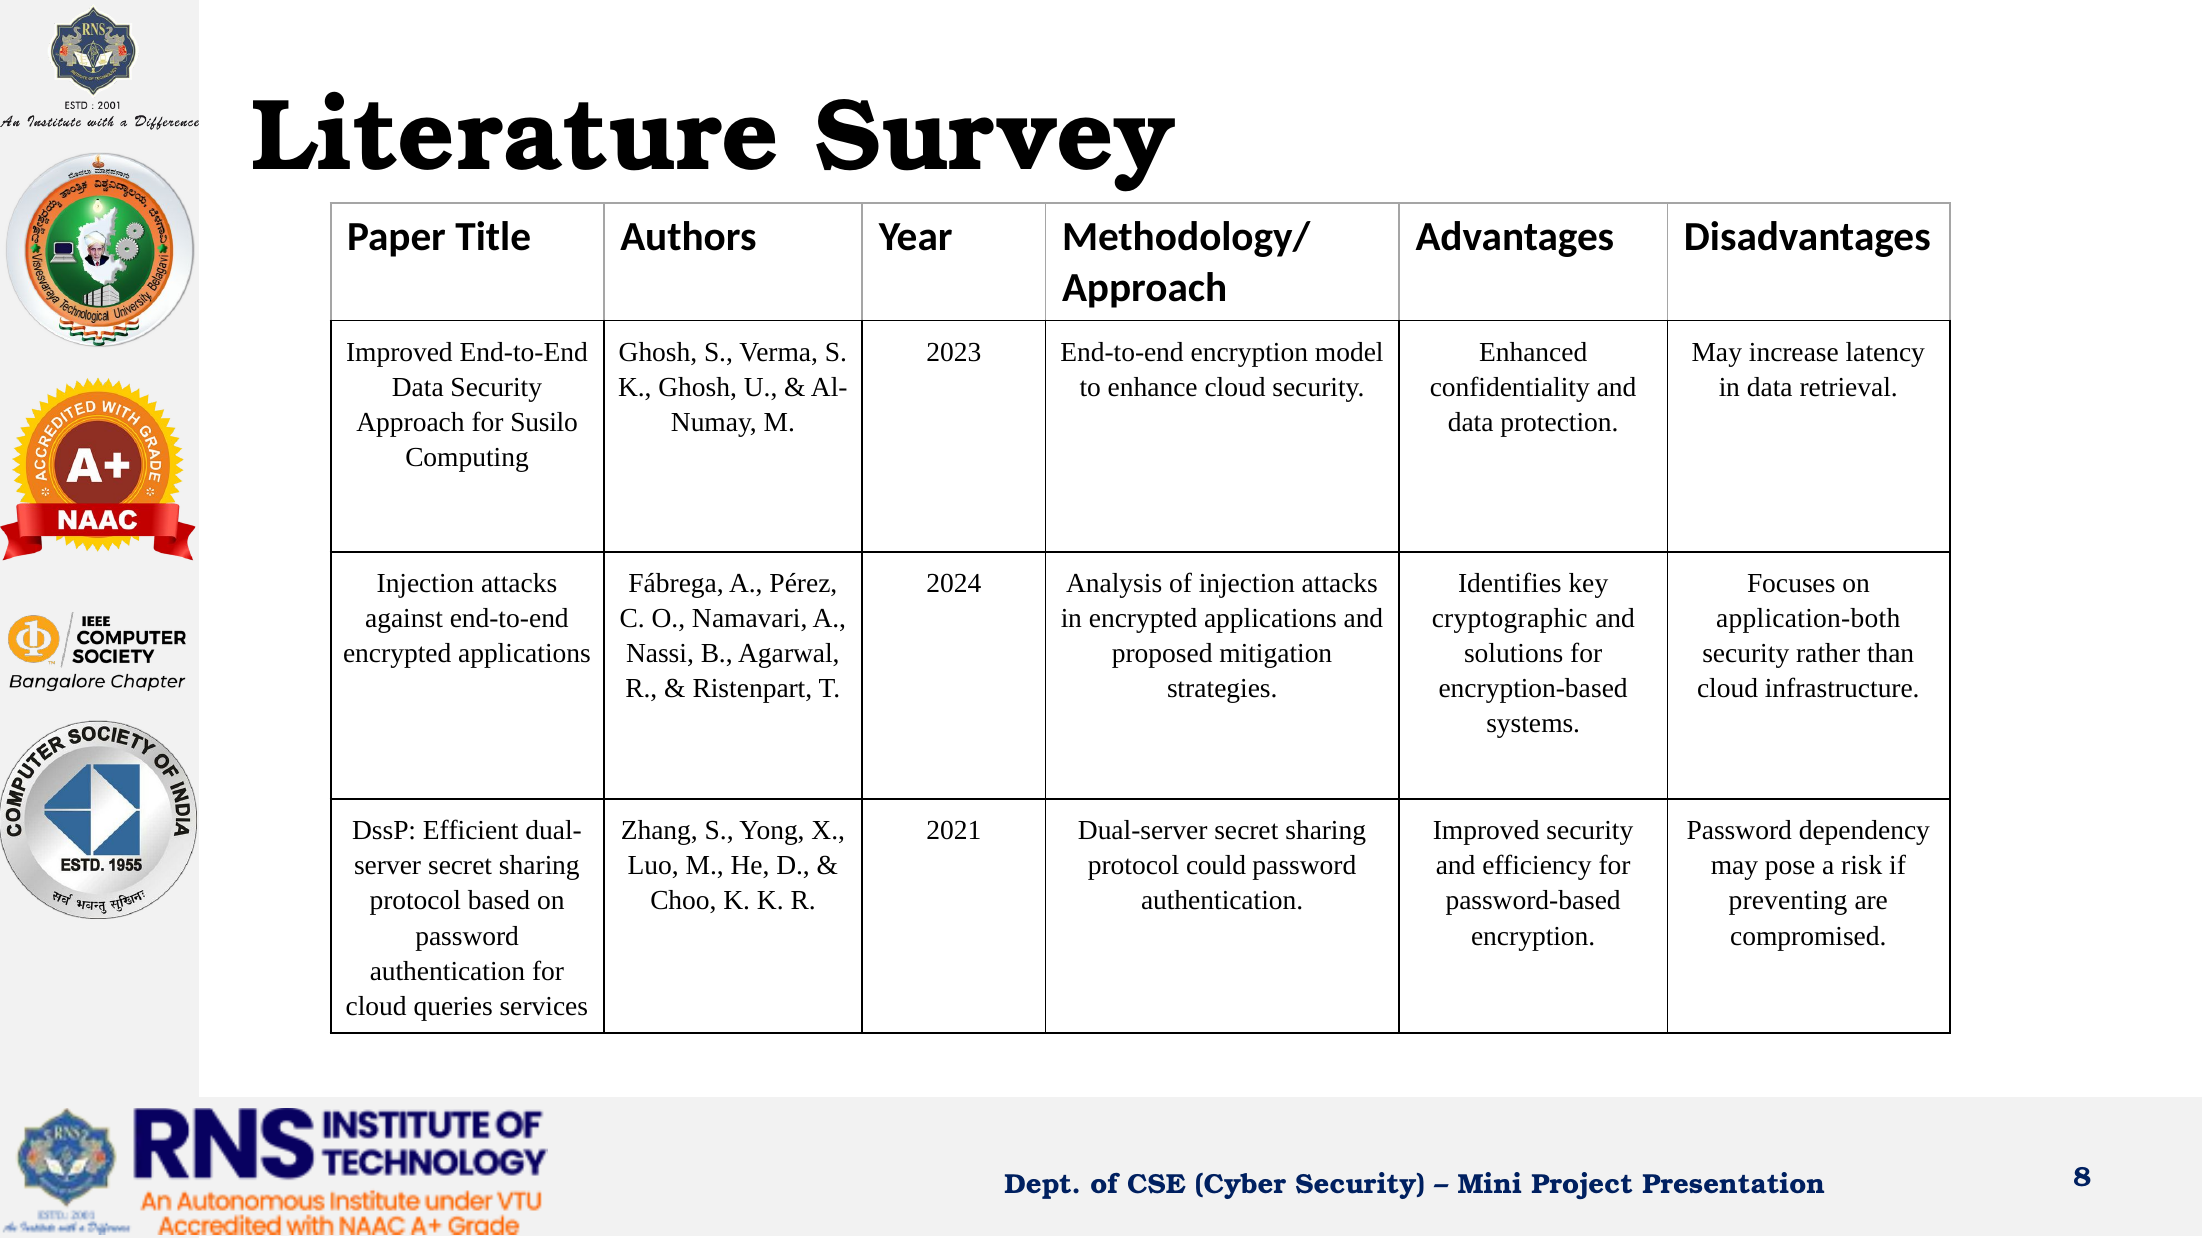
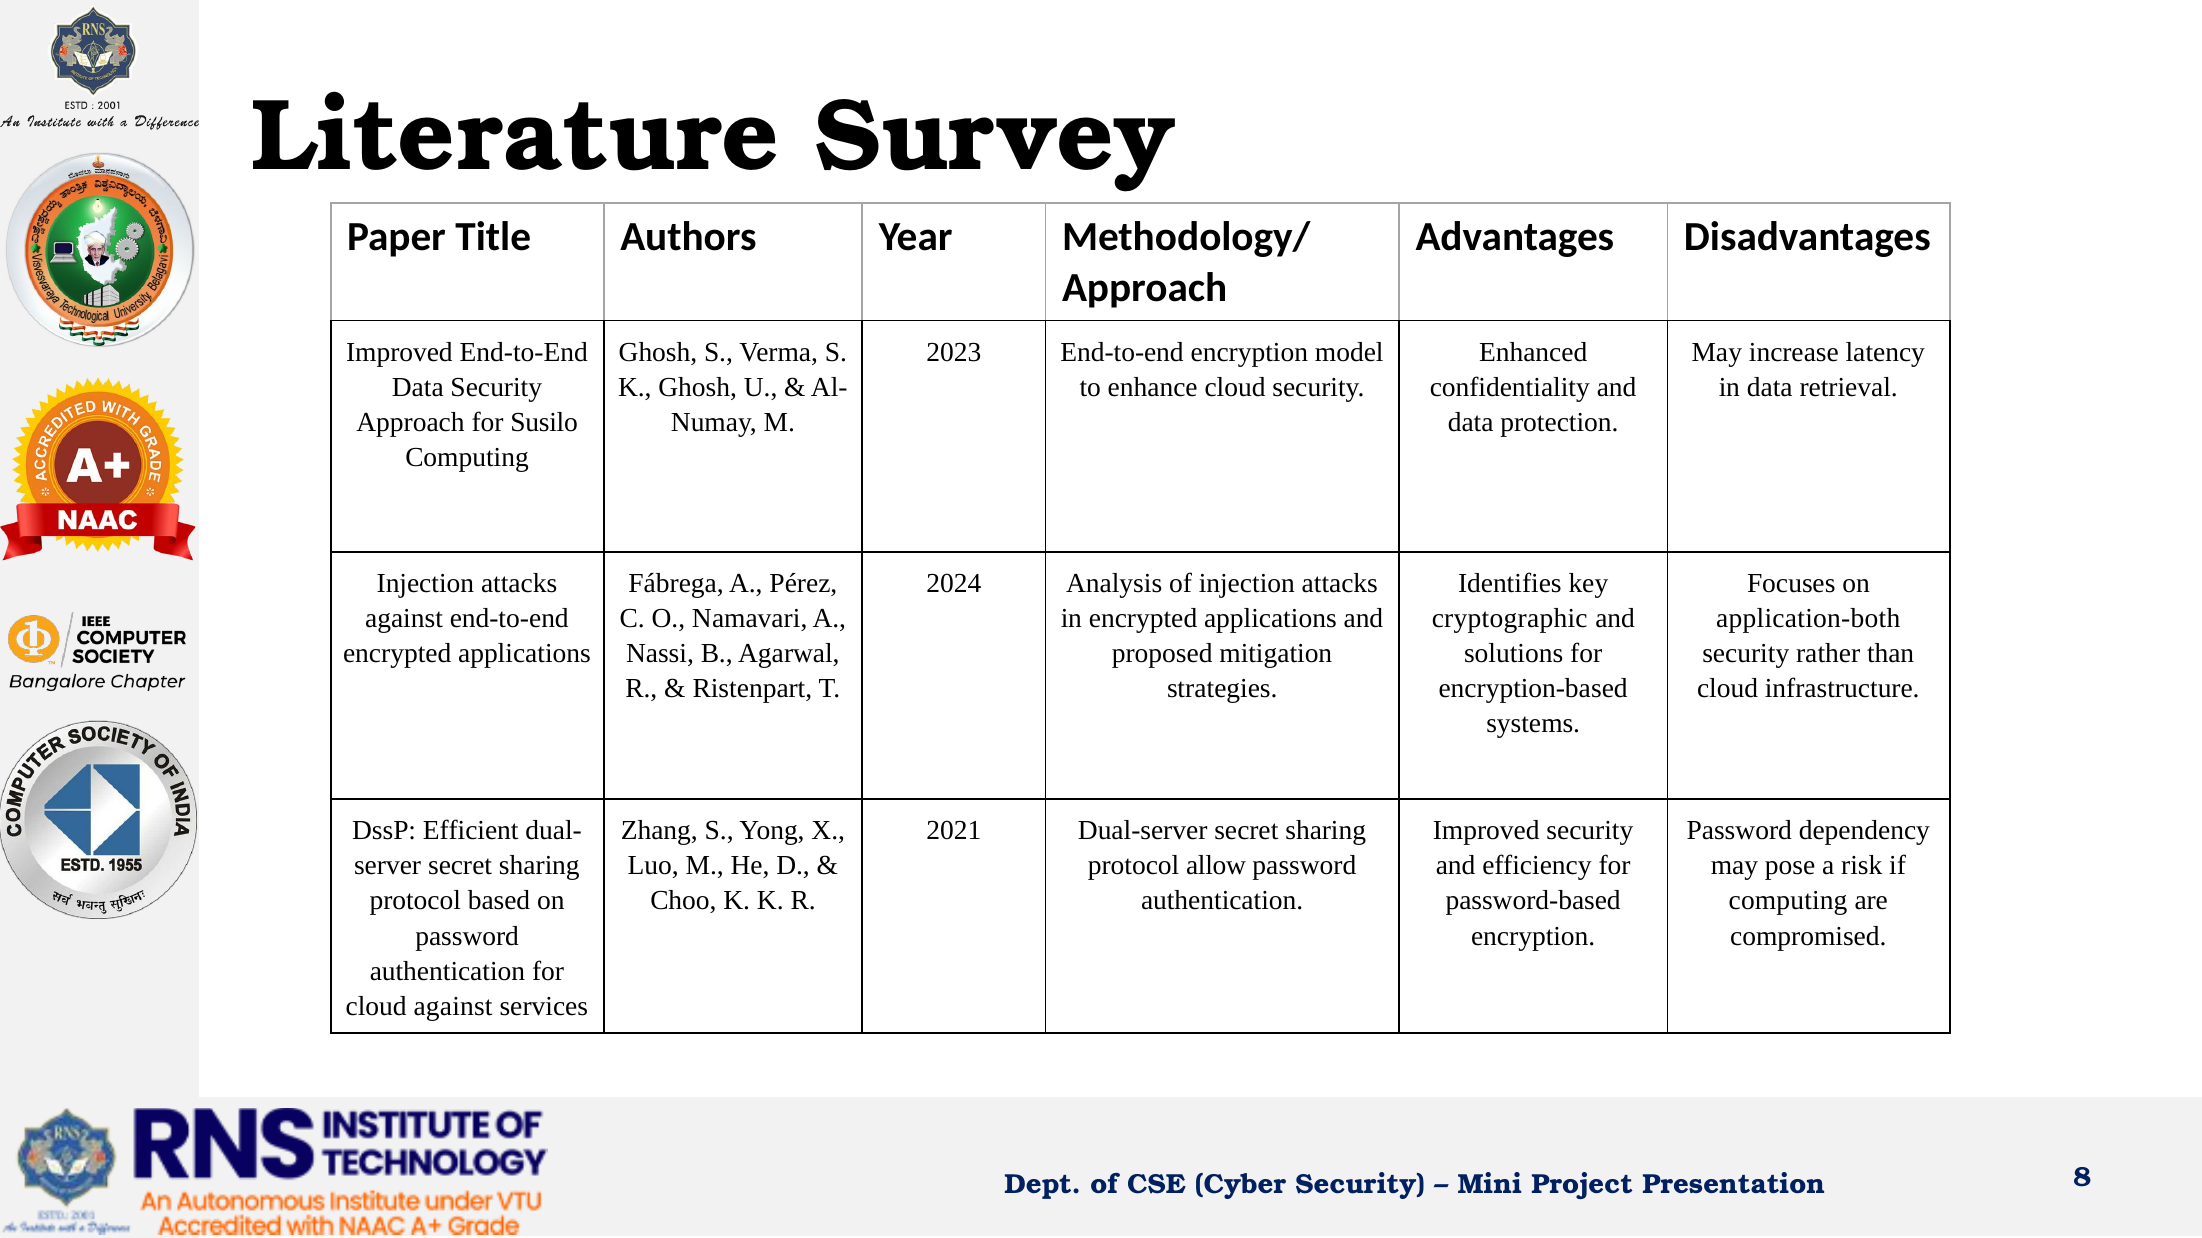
could: could -> allow
preventing at (1788, 901): preventing -> computing
cloud queries: queries -> against
